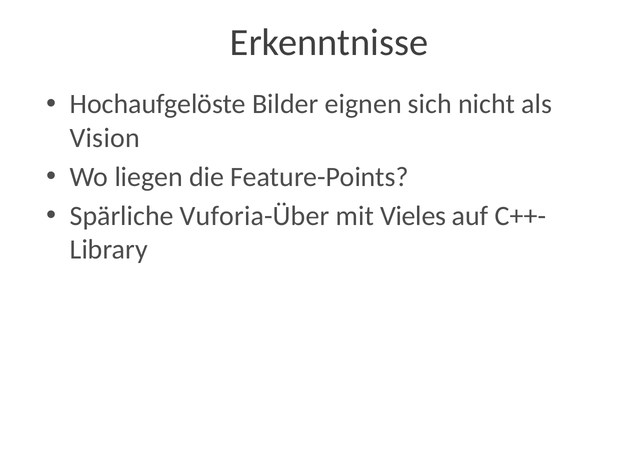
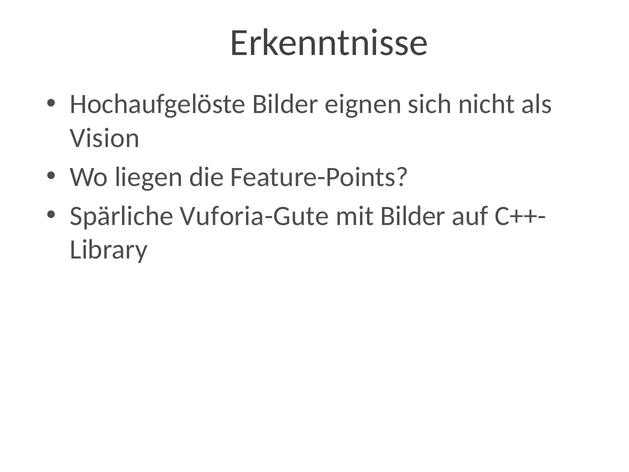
Vuforia-Über: Vuforia-Über -> Vuforia-Gute
mit Vieles: Vieles -> Bilder
